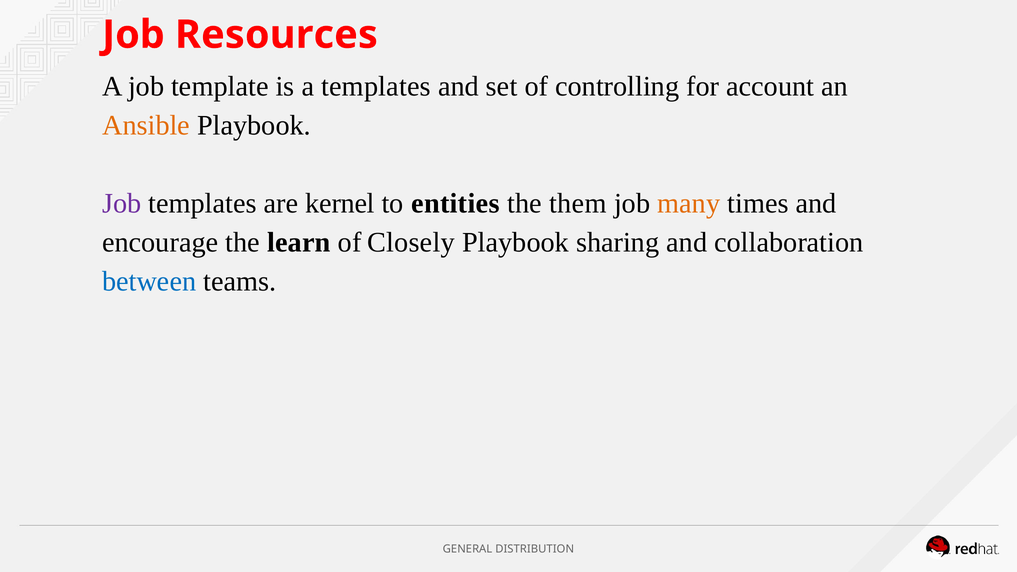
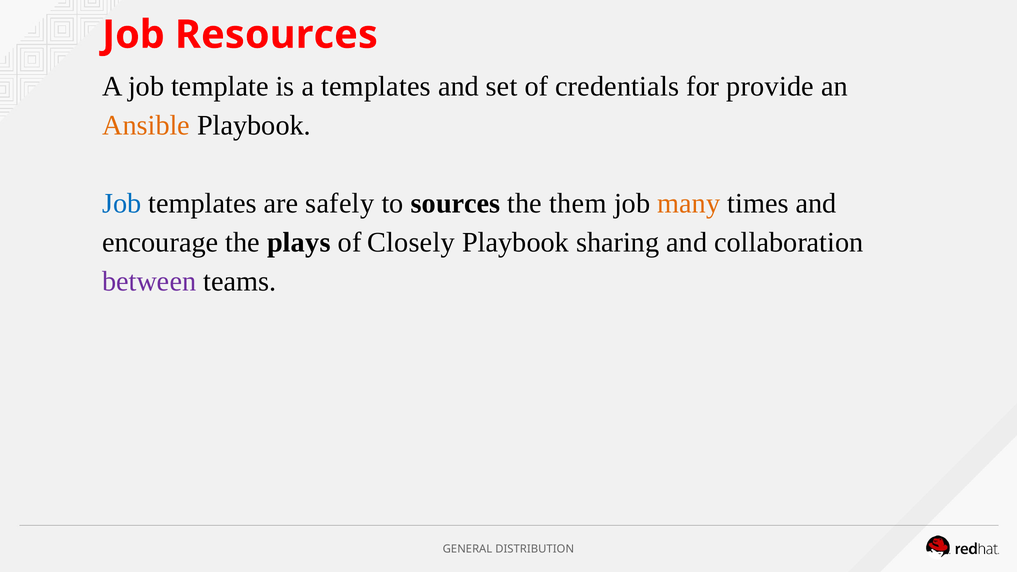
controlling: controlling -> credentials
account: account -> provide
Job at (122, 203) colour: purple -> blue
kernel: kernel -> safely
entities: entities -> sources
learn: learn -> plays
between colour: blue -> purple
